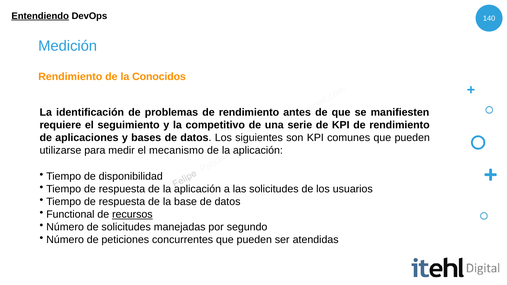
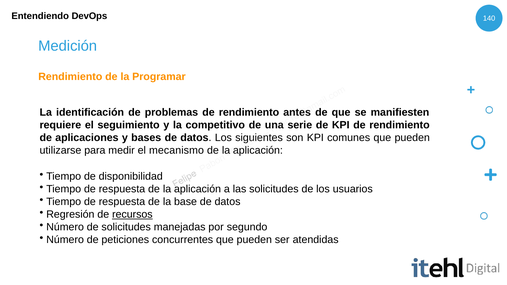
Entendiendo underline: present -> none
Conocidos: Conocidos -> Programar
Functional: Functional -> Regresión
